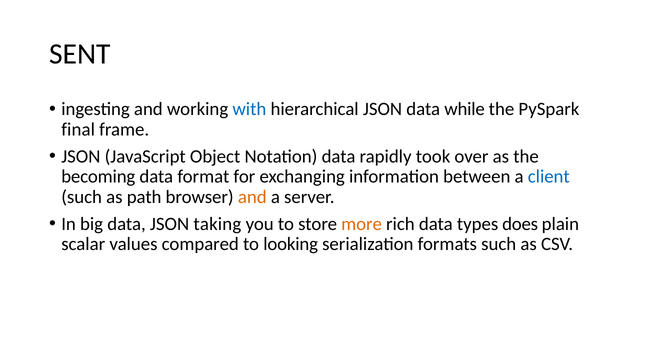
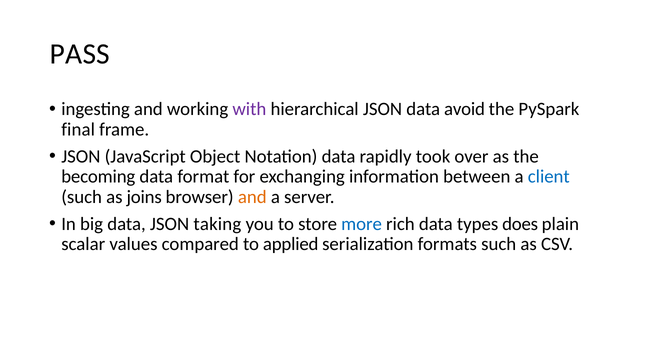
SENT: SENT -> PASS
with colour: blue -> purple
while: while -> avoid
path: path -> joins
more colour: orange -> blue
looking: looking -> applied
